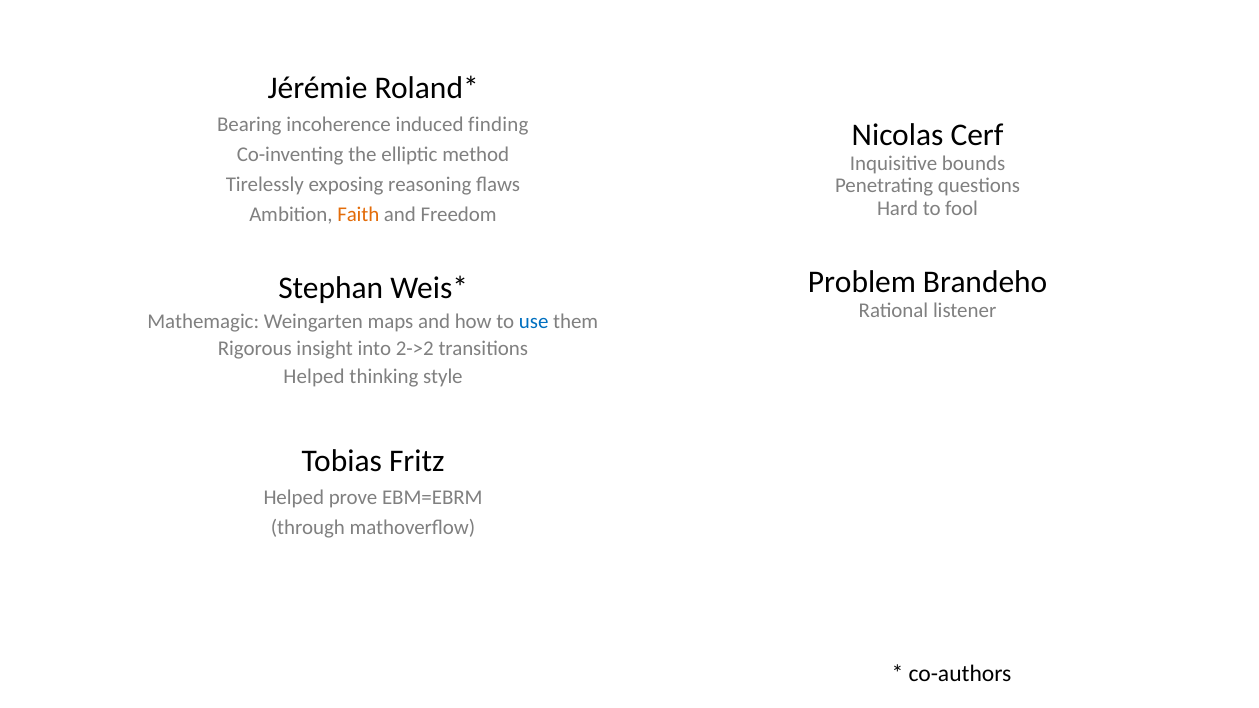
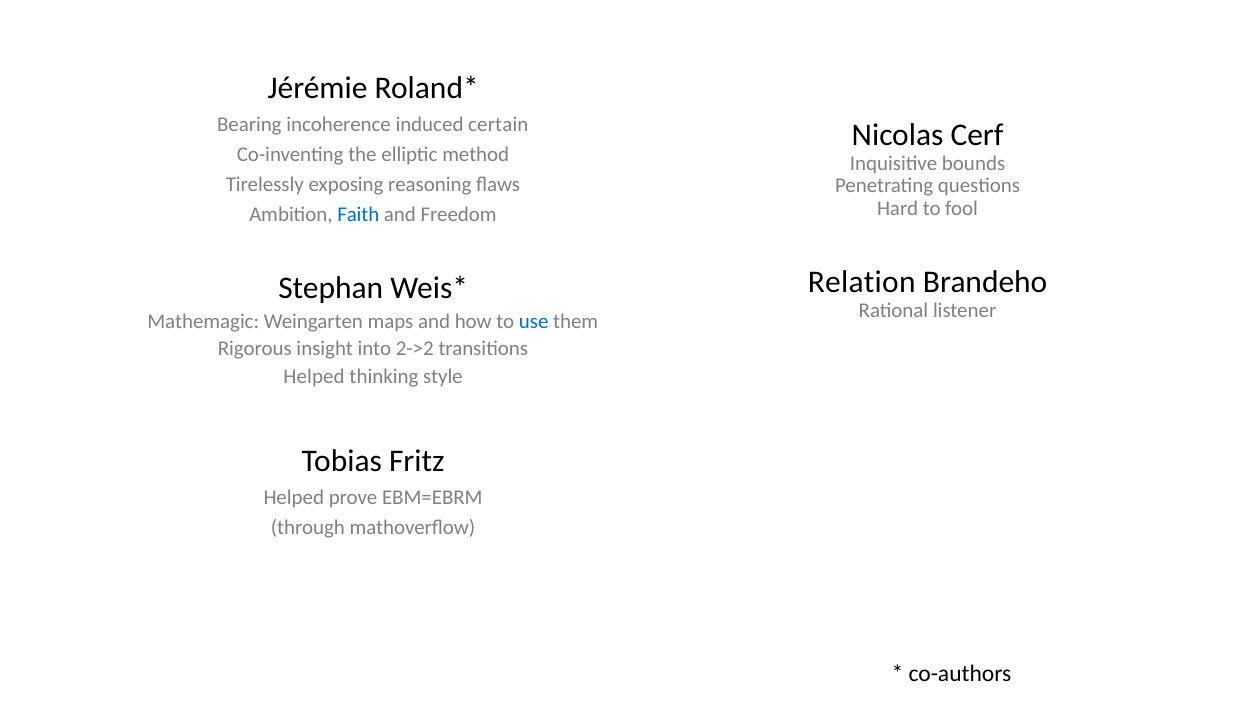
finding: finding -> certain
Faith colour: orange -> blue
Problem: Problem -> Relation
